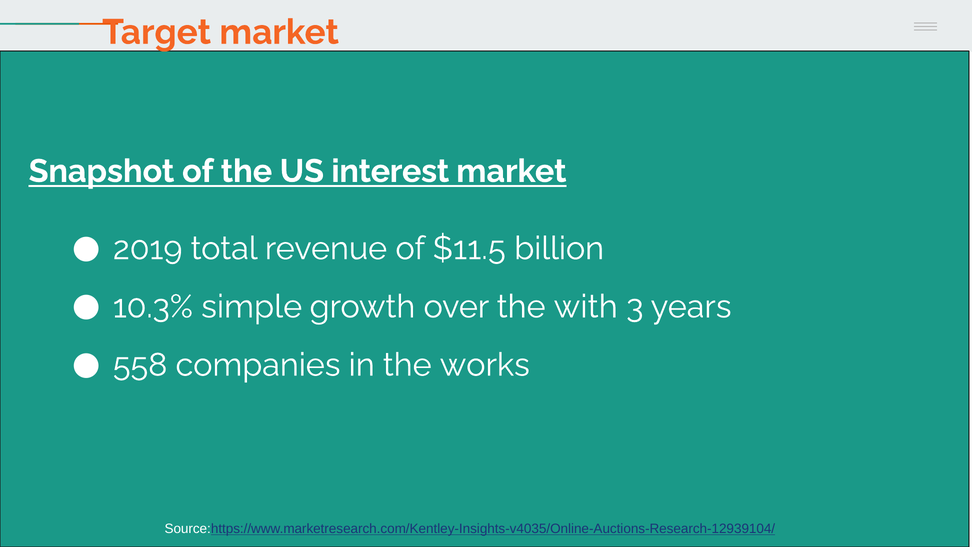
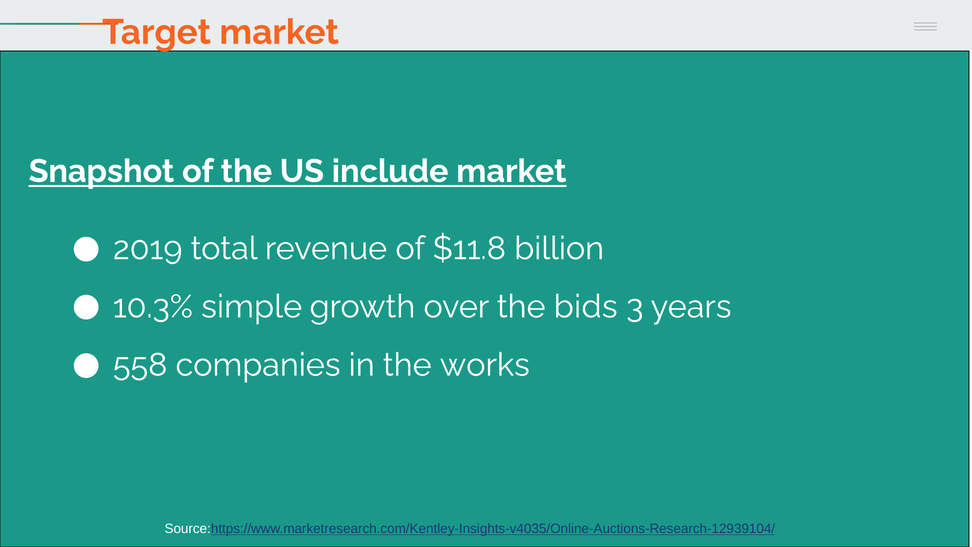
interest: interest -> include
$11.5: $11.5 -> $11.8
with: with -> bids
